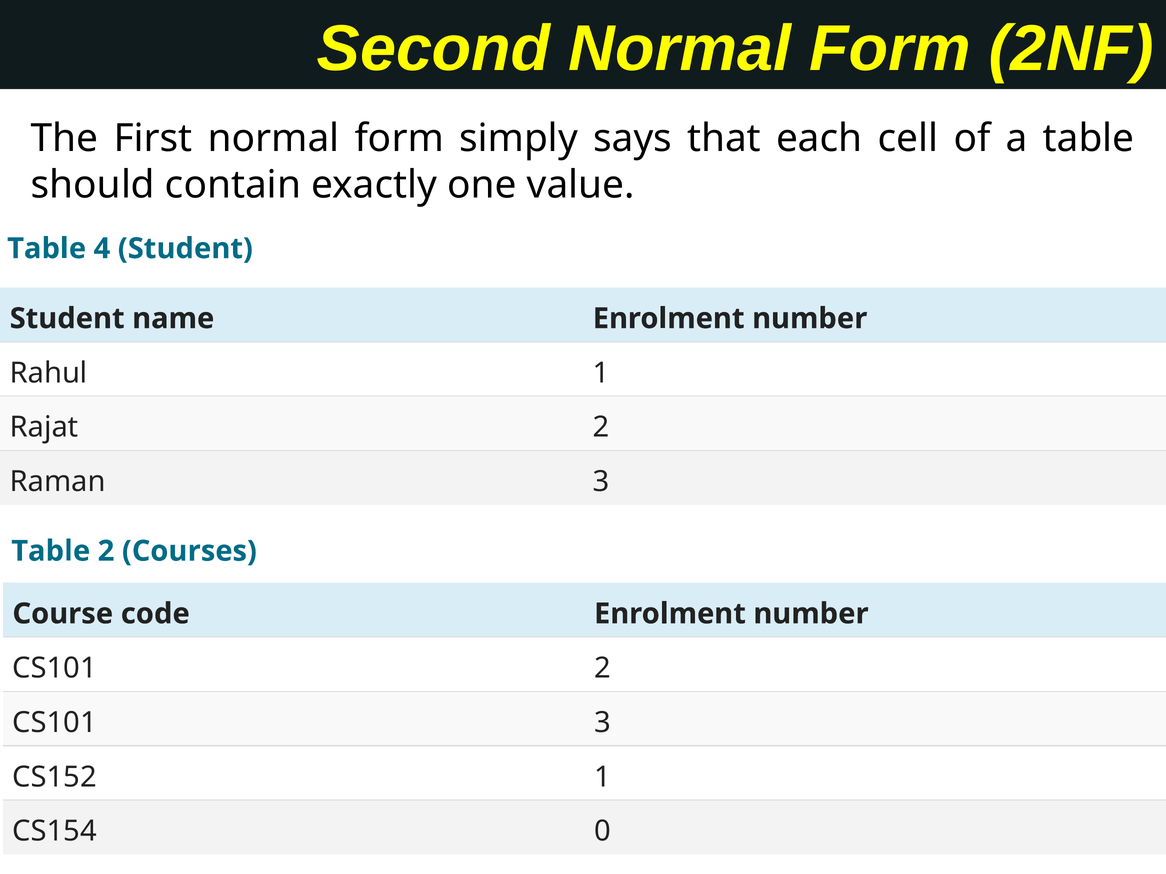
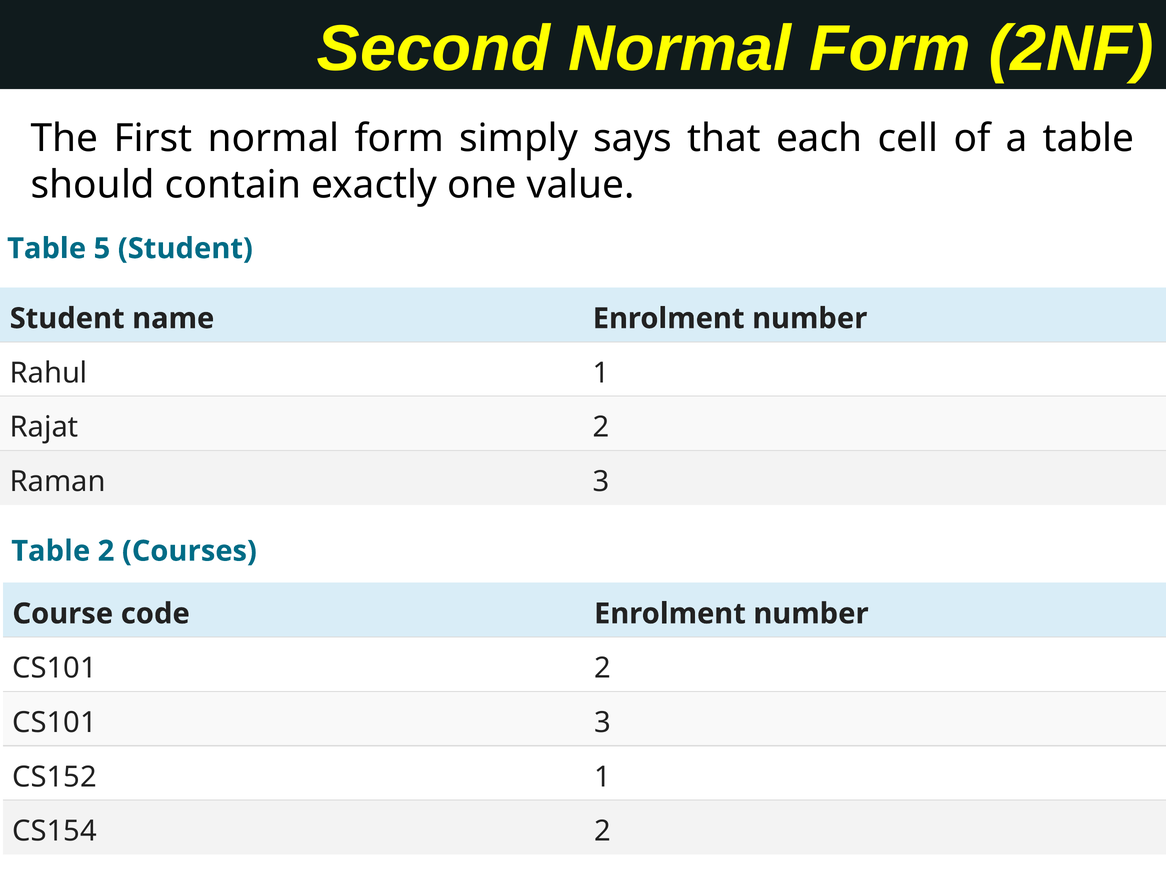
4: 4 -> 5
CS154 0: 0 -> 2
